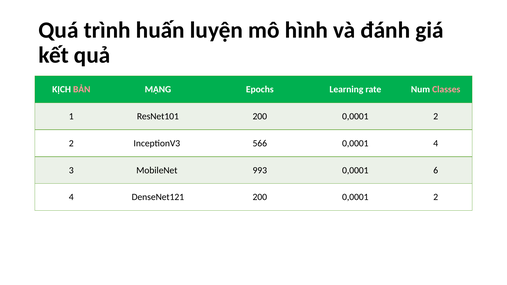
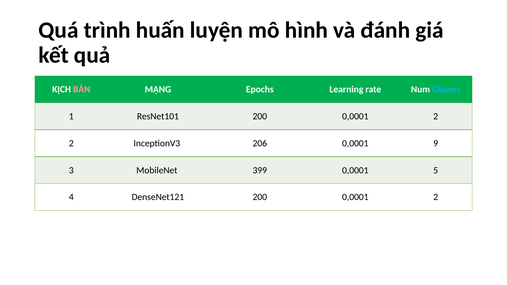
Classes colour: pink -> light blue
566: 566 -> 206
0,0001 4: 4 -> 9
993: 993 -> 399
6: 6 -> 5
